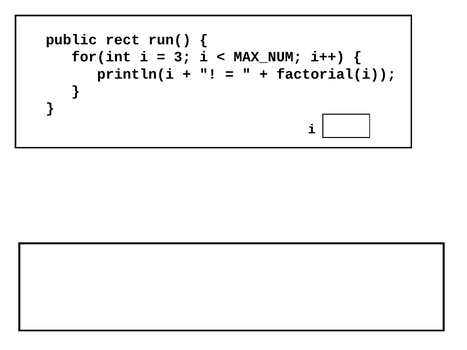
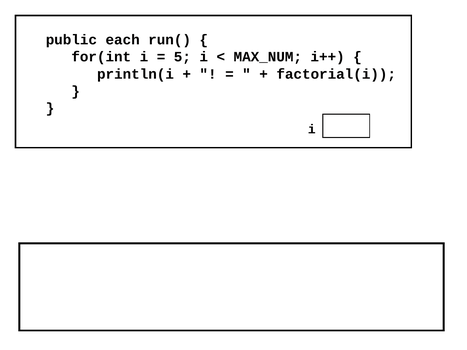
rect: rect -> each
3: 3 -> 5
